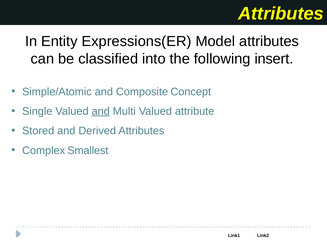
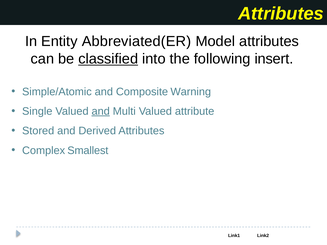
Expressions(ER: Expressions(ER -> Abbreviated(ER
classified underline: none -> present
Concept: Concept -> Warning
